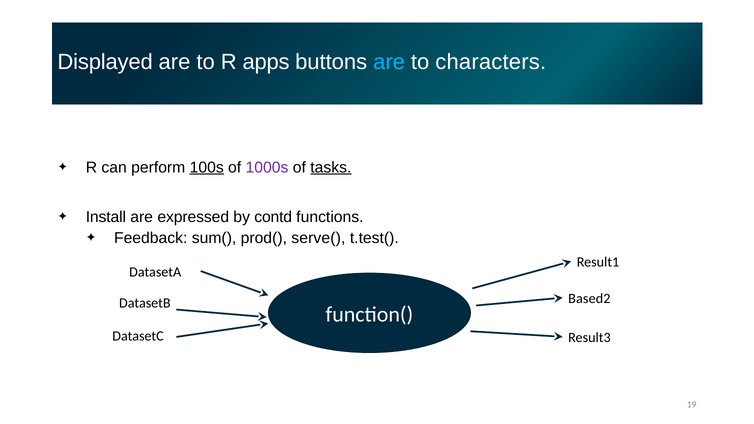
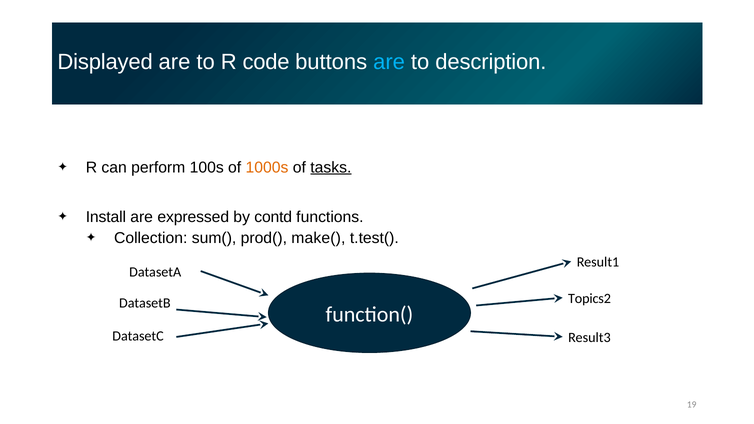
apps: apps -> code
characters: characters -> description
100s underline: present -> none
1000s colour: purple -> orange
Feedback: Feedback -> Collection
serve(: serve( -> make(
Based2: Based2 -> Topics2
